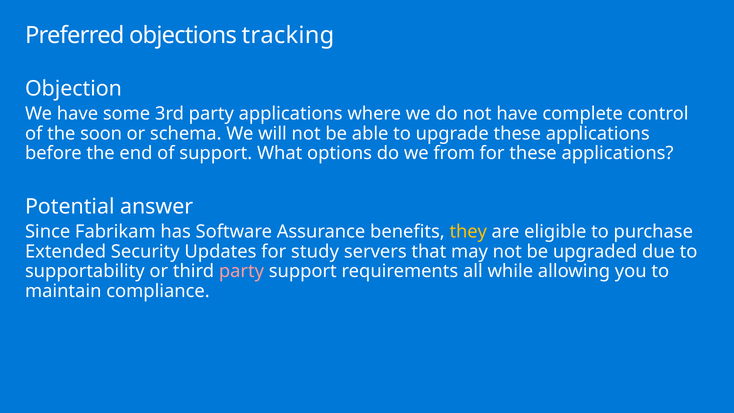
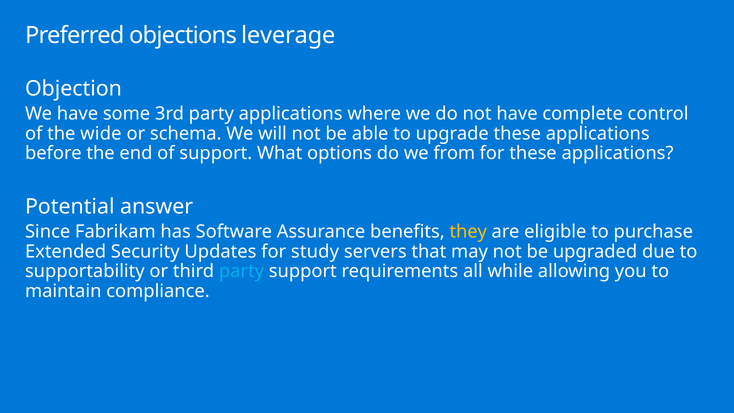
tracking: tracking -> leverage
soon: soon -> wide
party at (241, 271) colour: pink -> light blue
